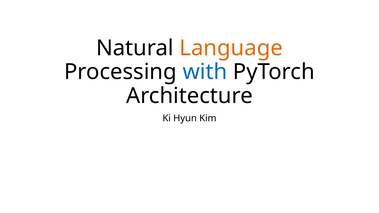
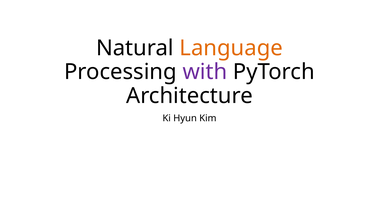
with colour: blue -> purple
